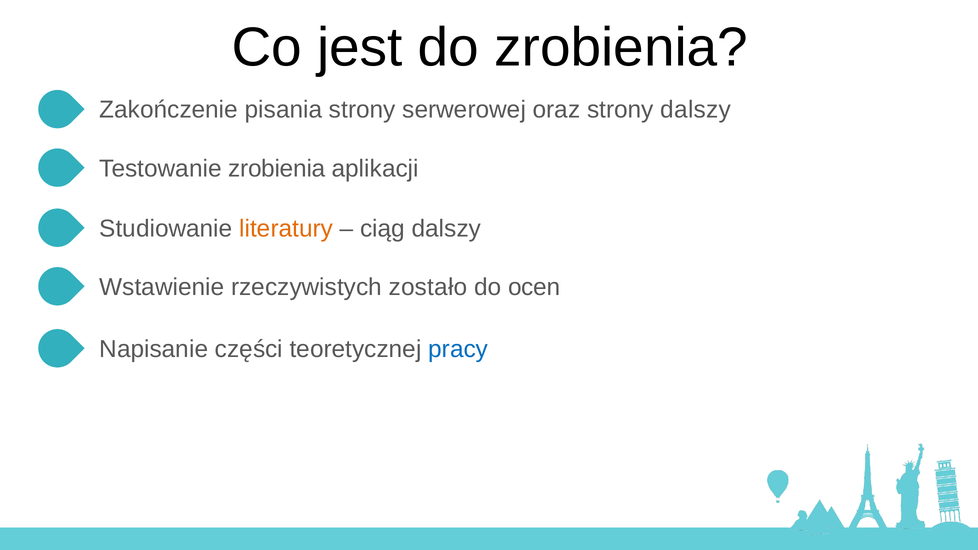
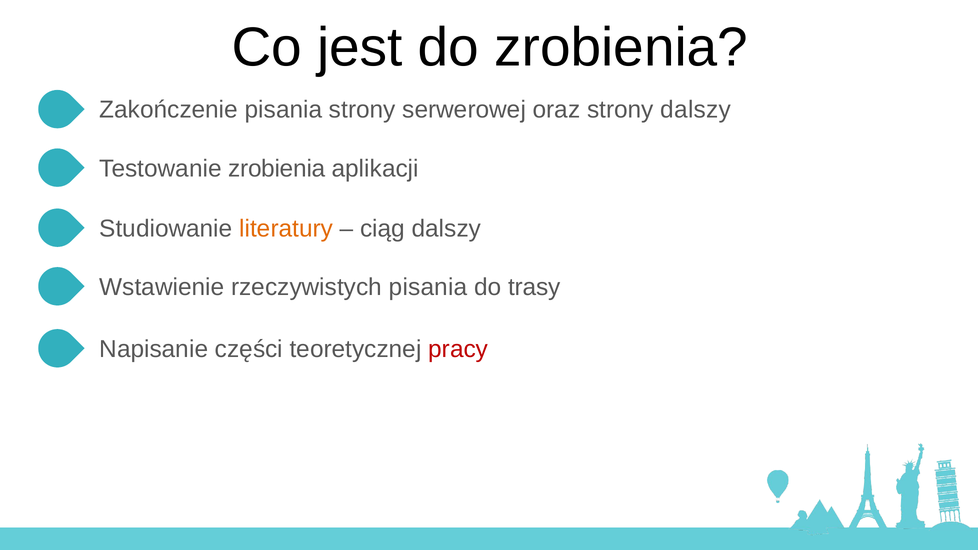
rzeczywistych zostało: zostało -> pisania
ocen: ocen -> trasy
pracy colour: blue -> red
